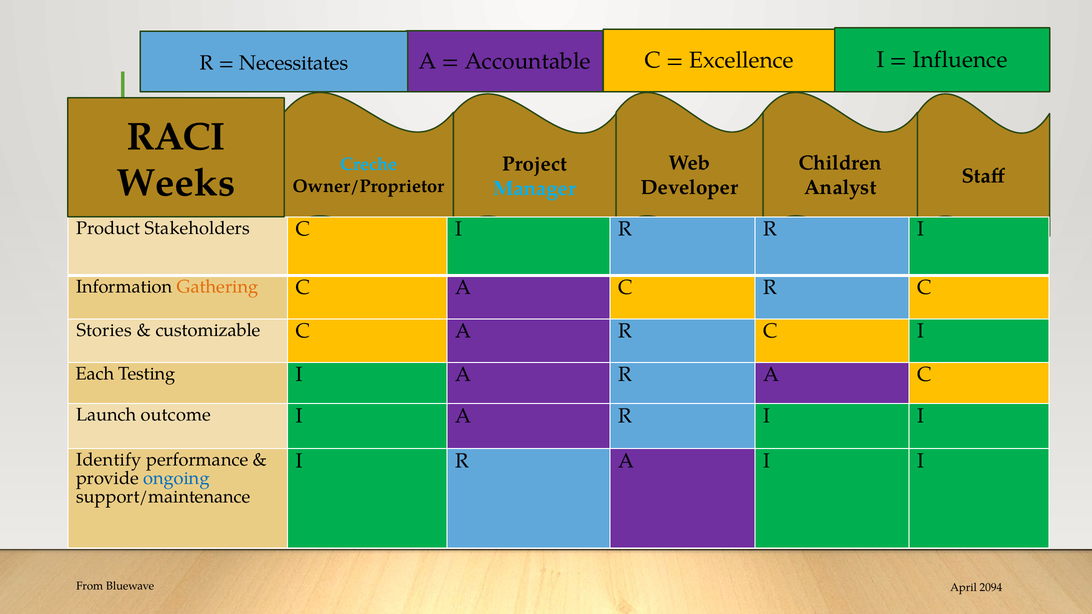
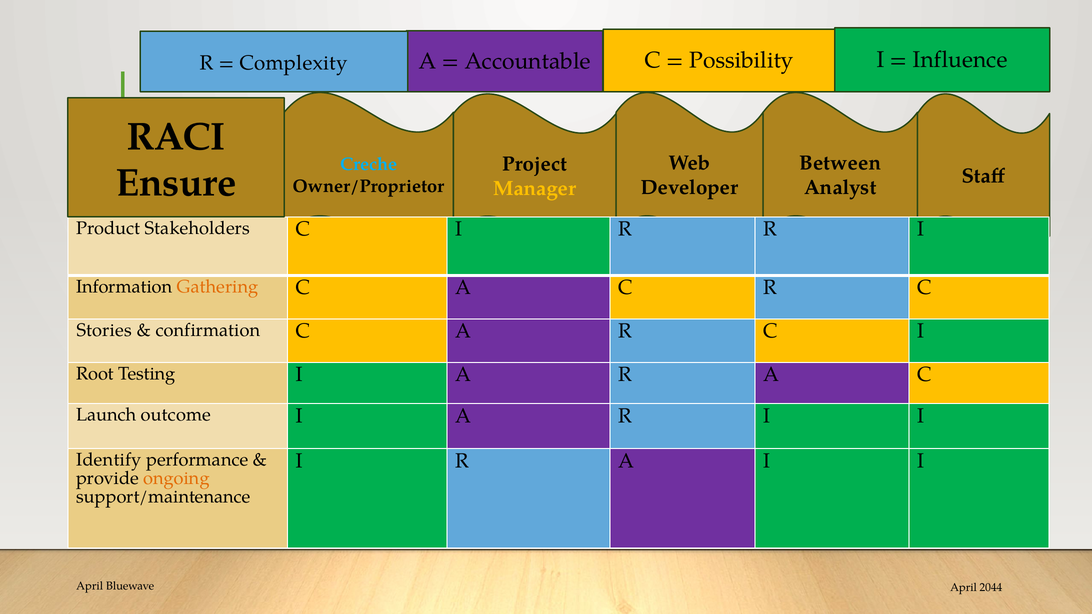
Necessitates: Necessitates -> Complexity
Excellence: Excellence -> Possibility
Children: Children -> Between
Weeks: Weeks -> Ensure
Manager colour: light blue -> yellow
customizable: customizable -> confirmation
Each: Each -> Root
ongoing colour: blue -> orange
From at (90, 586): From -> April
2094: 2094 -> 2044
